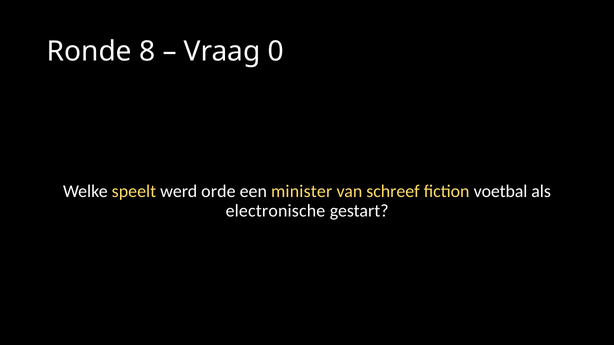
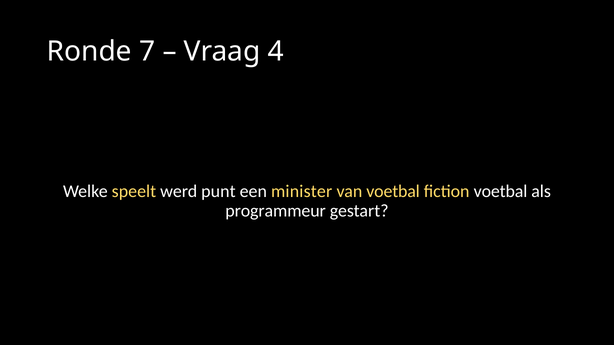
8: 8 -> 7
0: 0 -> 4
orde: orde -> punt
van schreef: schreef -> voetbal
electronische: electronische -> programmeur
